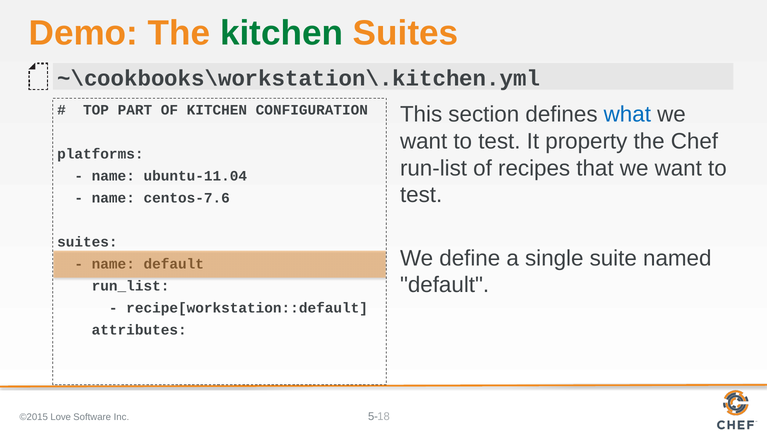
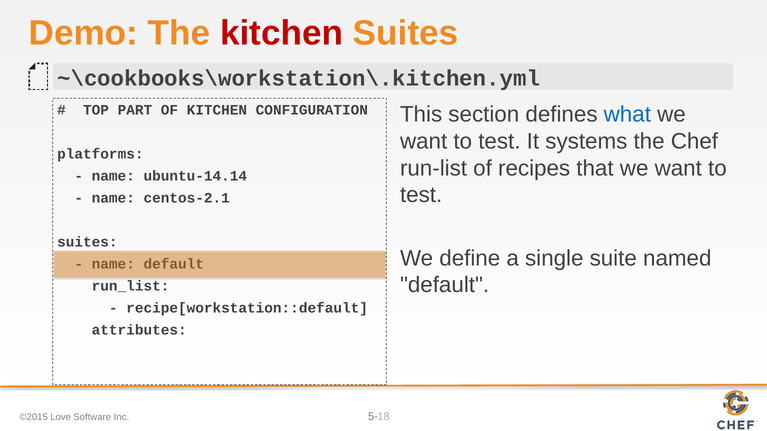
kitchen at (282, 33) colour: green -> red
property: property -> systems
ubuntu-11.04: ubuntu-11.04 -> ubuntu-14.14
centos-7.6: centos-7.6 -> centos-2.1
